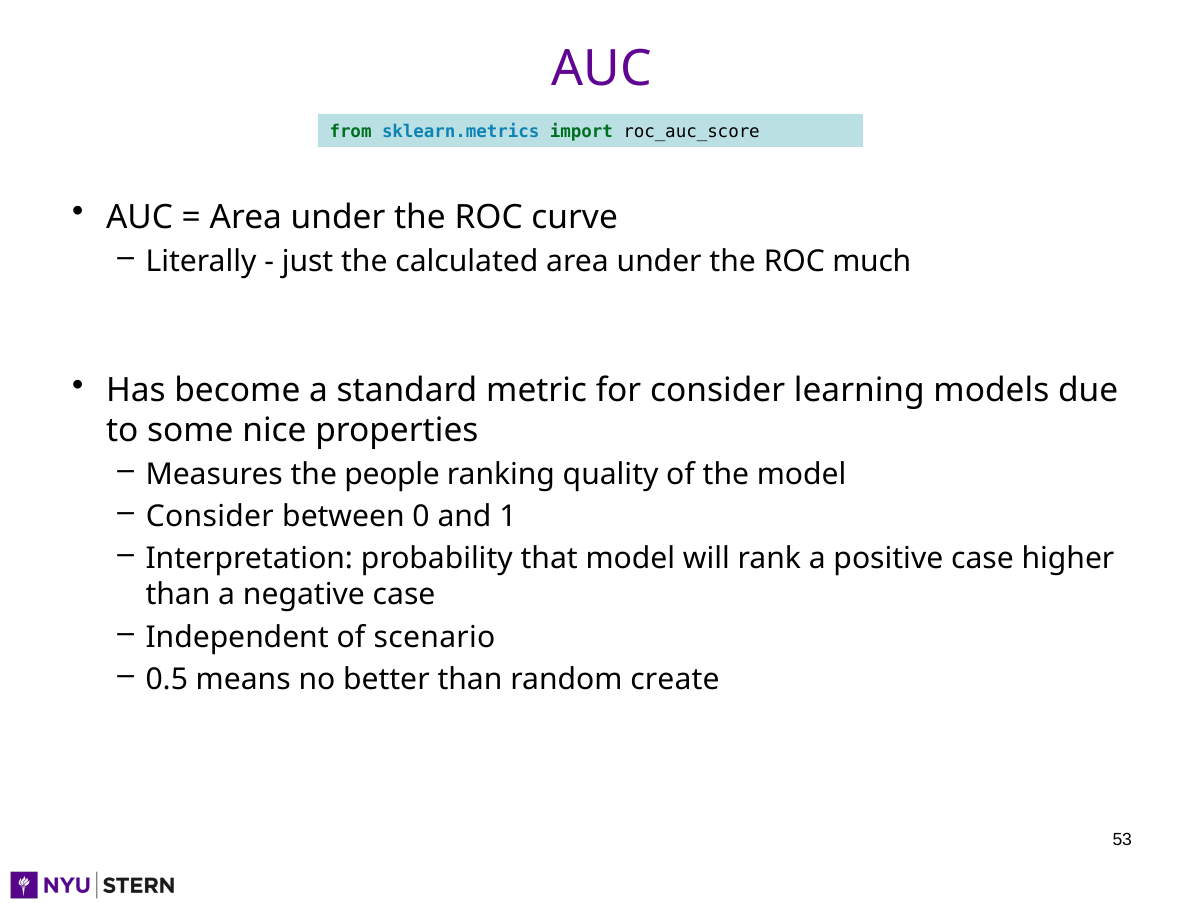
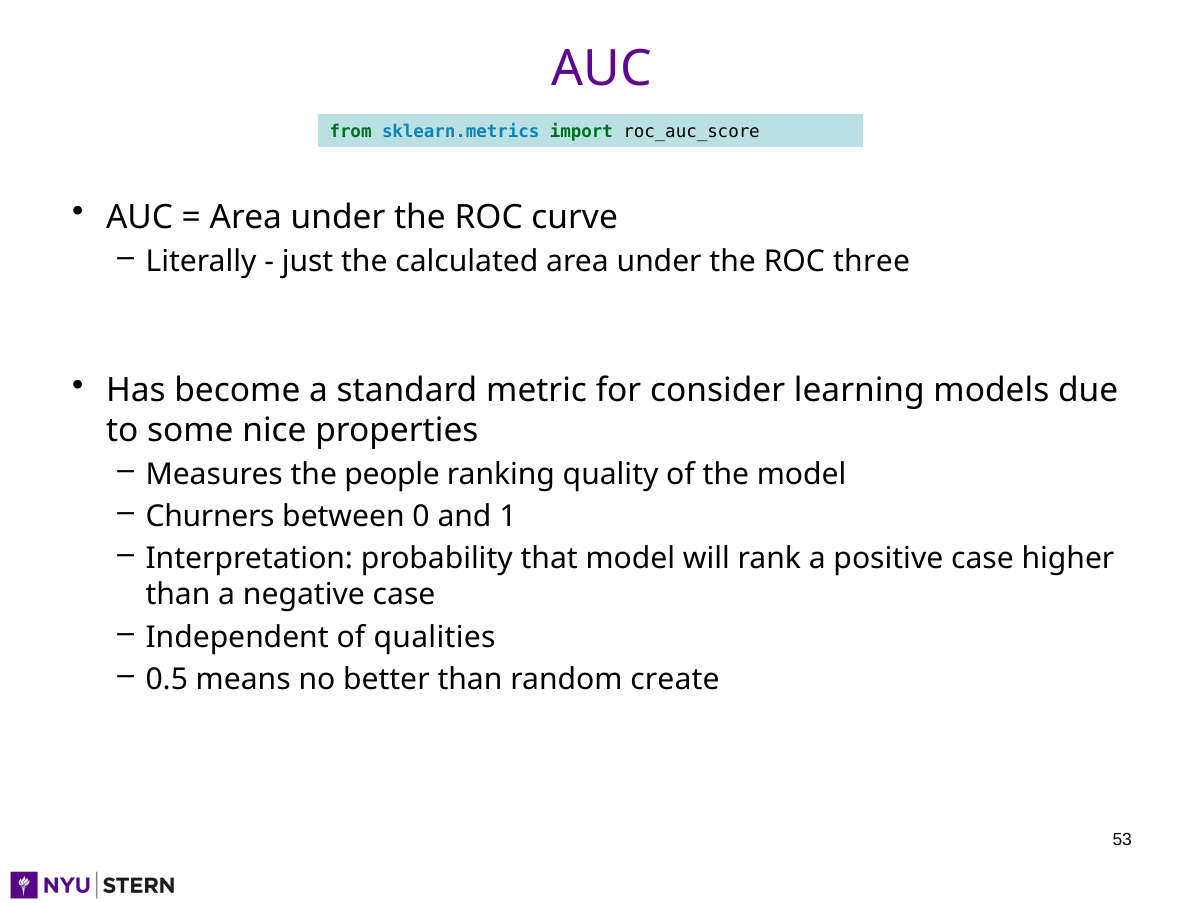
much: much -> three
Consider at (210, 517): Consider -> Churners
scenario: scenario -> qualities
